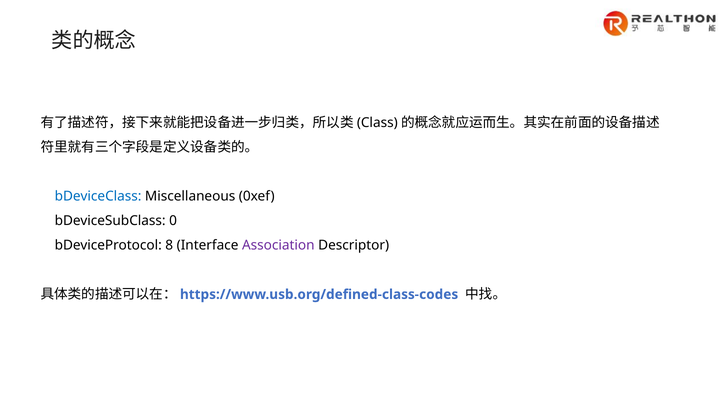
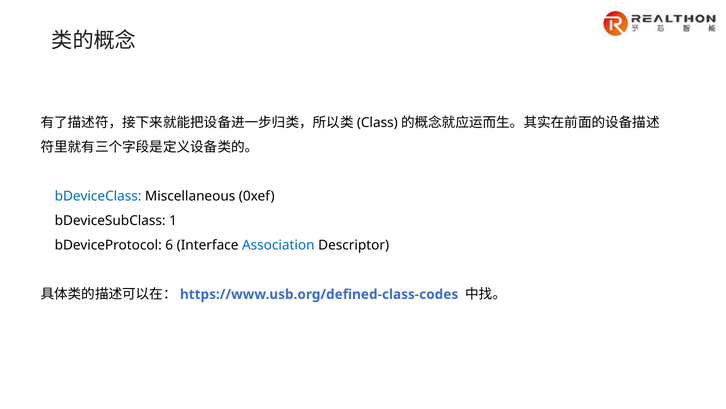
0: 0 -> 1
8: 8 -> 6
Association colour: purple -> blue
